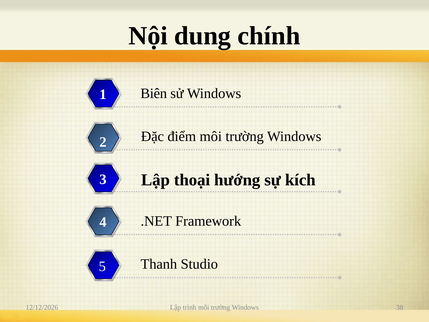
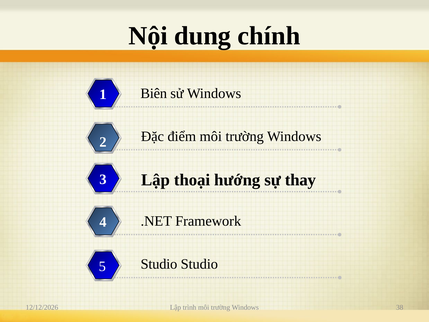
kích: kích -> thay
Thanh at (159, 264): Thanh -> Studio
